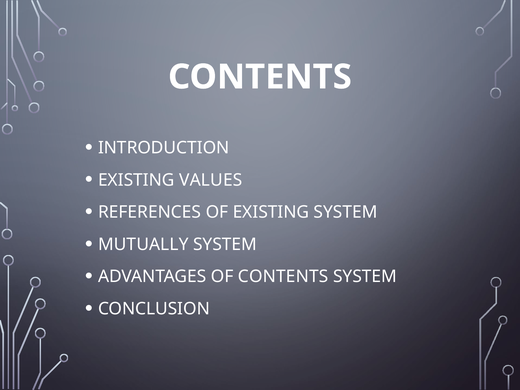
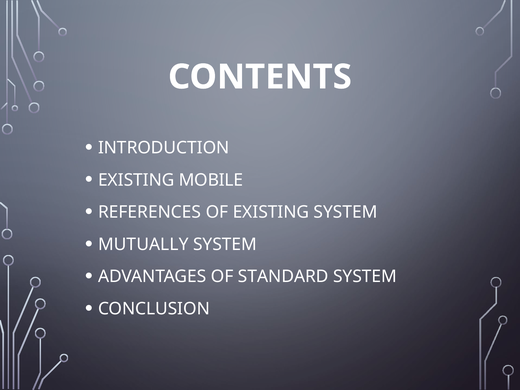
VALUES: VALUES -> MOBILE
OF CONTENTS: CONTENTS -> STANDARD
